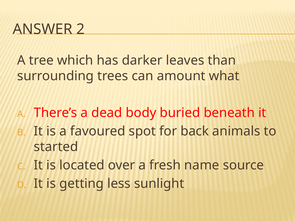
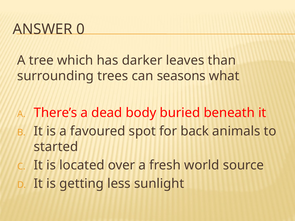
2: 2 -> 0
amount: amount -> seasons
name: name -> world
